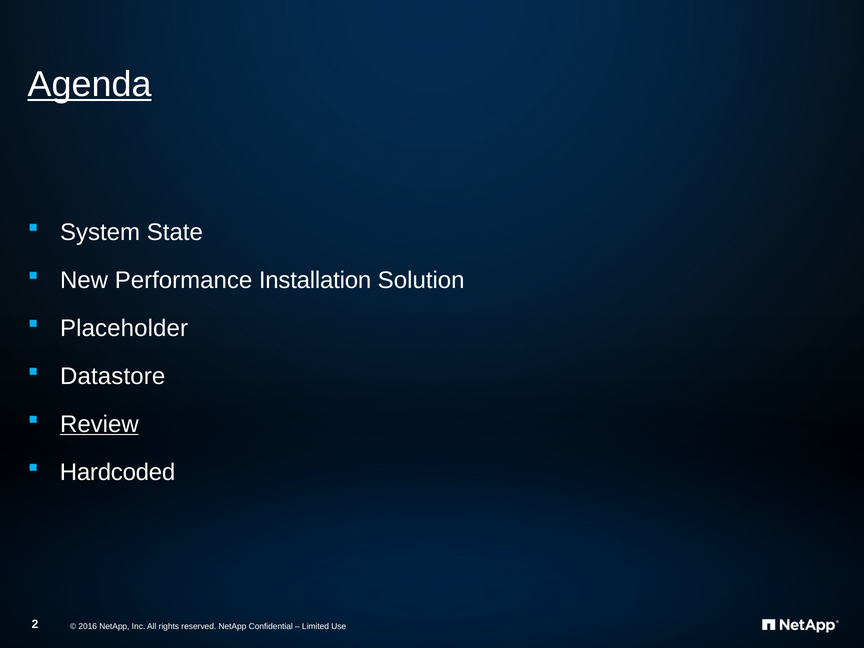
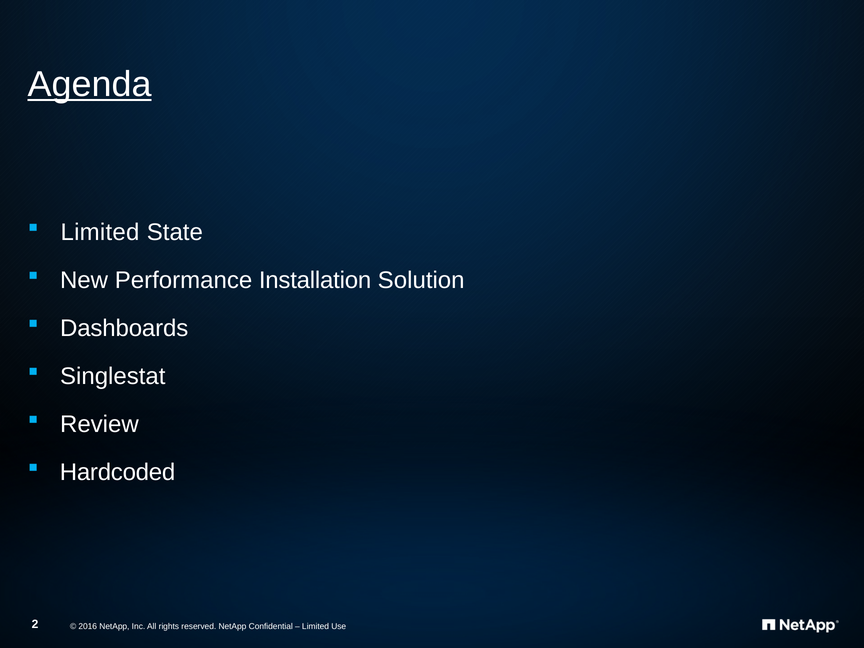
System at (100, 232): System -> Limited
Placeholder: Placeholder -> Dashboards
Datastore: Datastore -> Singlestat
Review underline: present -> none
